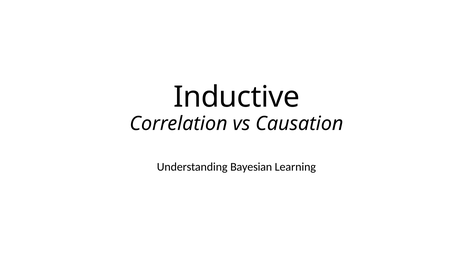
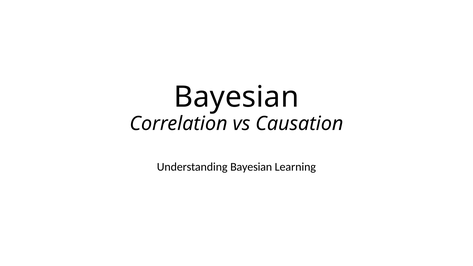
Inductive at (237, 97): Inductive -> Bayesian
